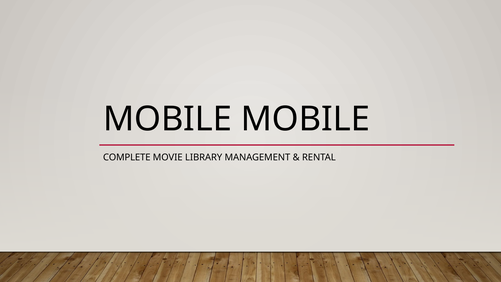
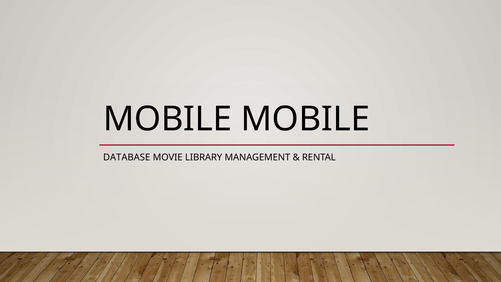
COMPLETE: COMPLETE -> DATABASE
